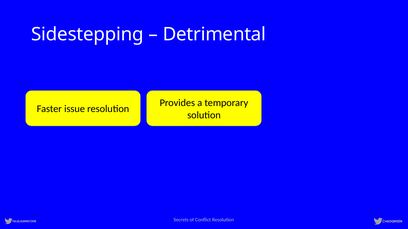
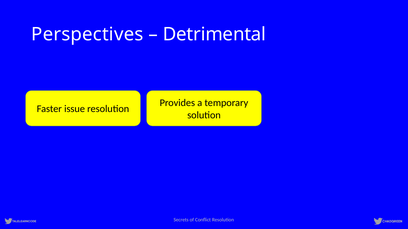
Sidestepping: Sidestepping -> Perspectives
